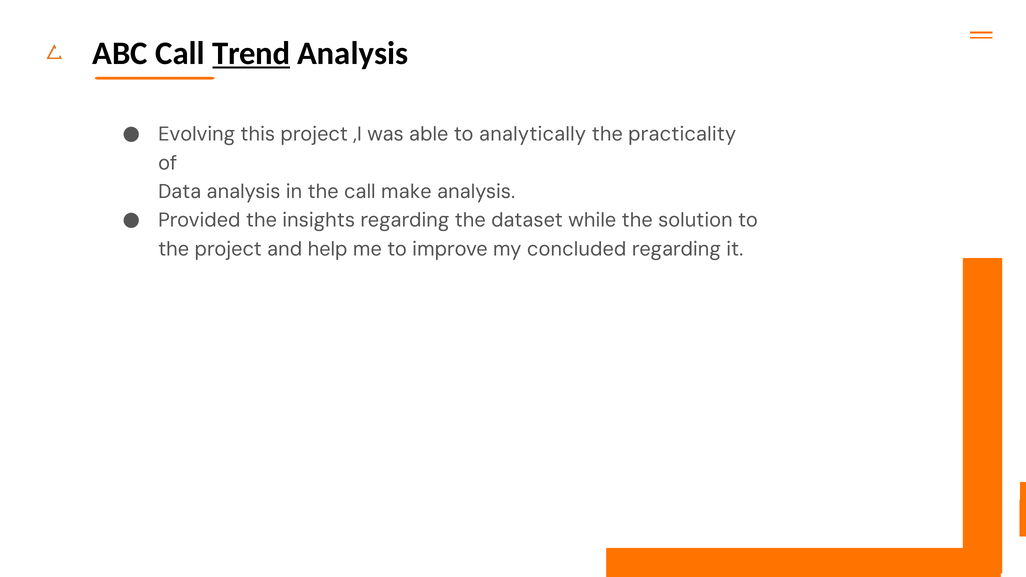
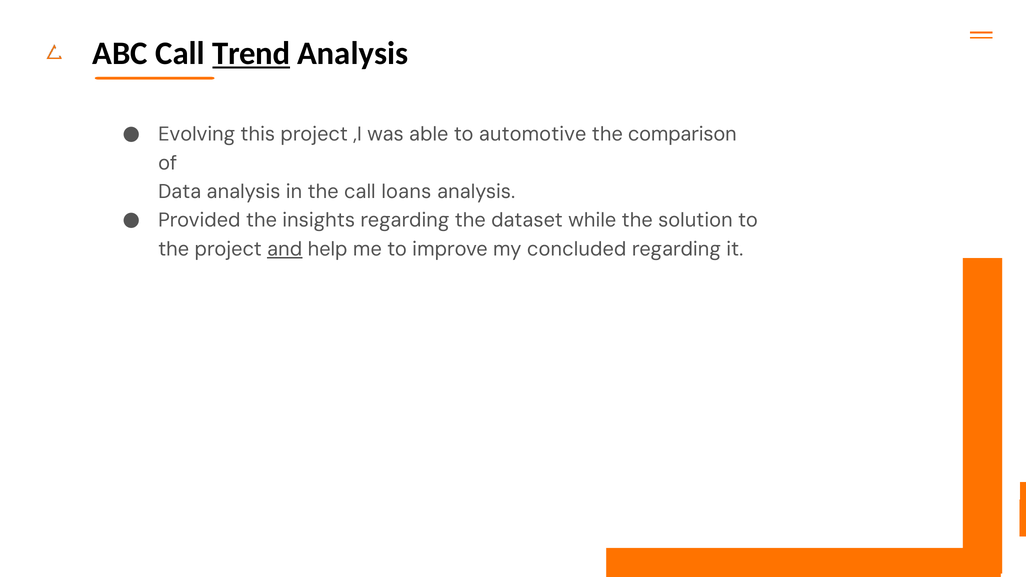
analytically: analytically -> automotive
practicality: practicality -> comparison
make: make -> loans
and underline: none -> present
